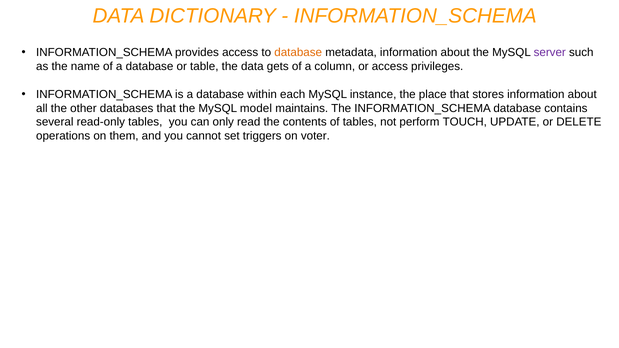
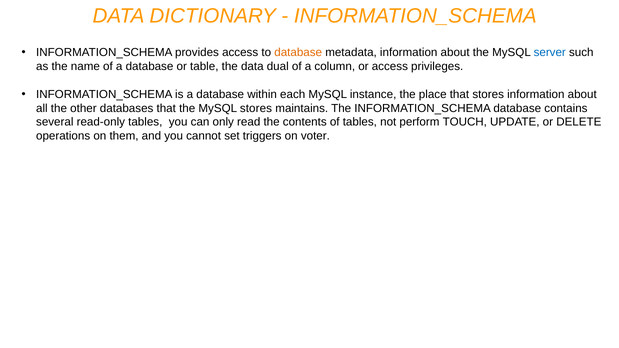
server colour: purple -> blue
gets: gets -> dual
MySQL model: model -> stores
